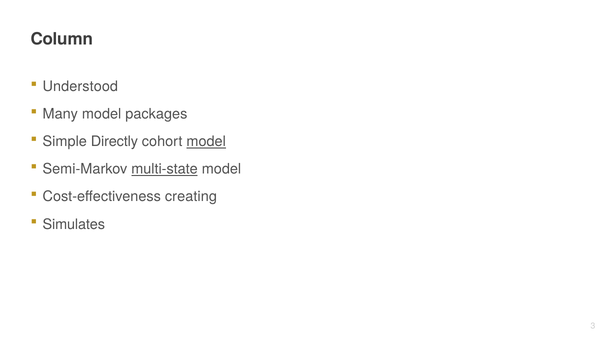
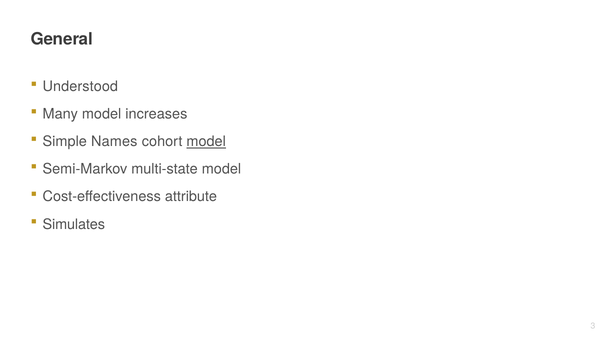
Column: Column -> General
packages: packages -> increases
Directly: Directly -> Names
multi-state underline: present -> none
creating: creating -> attribute
